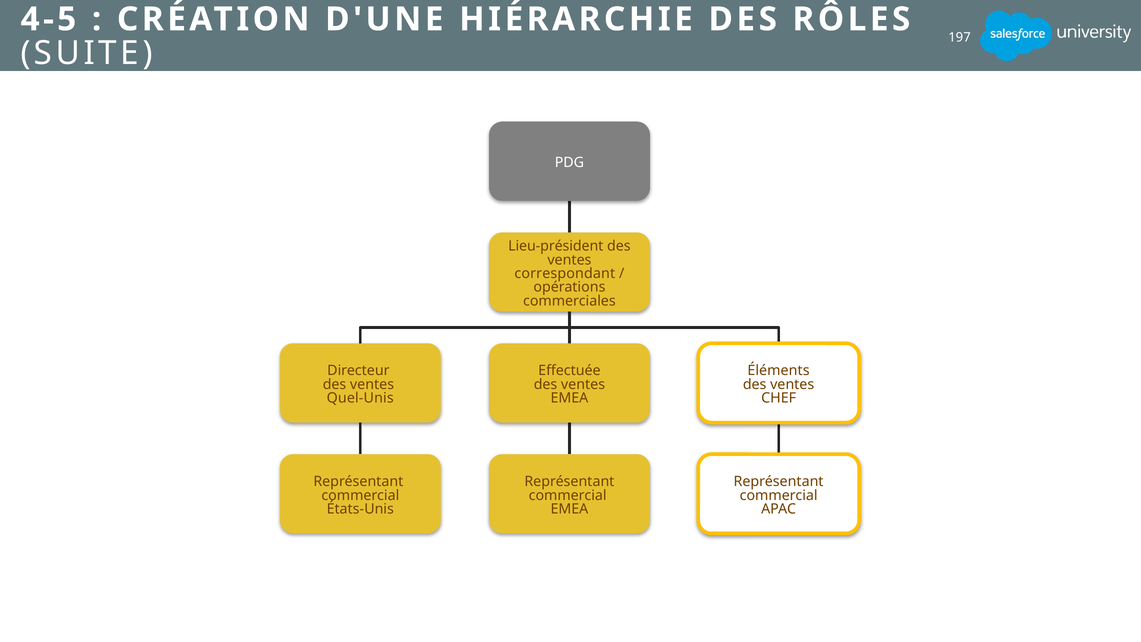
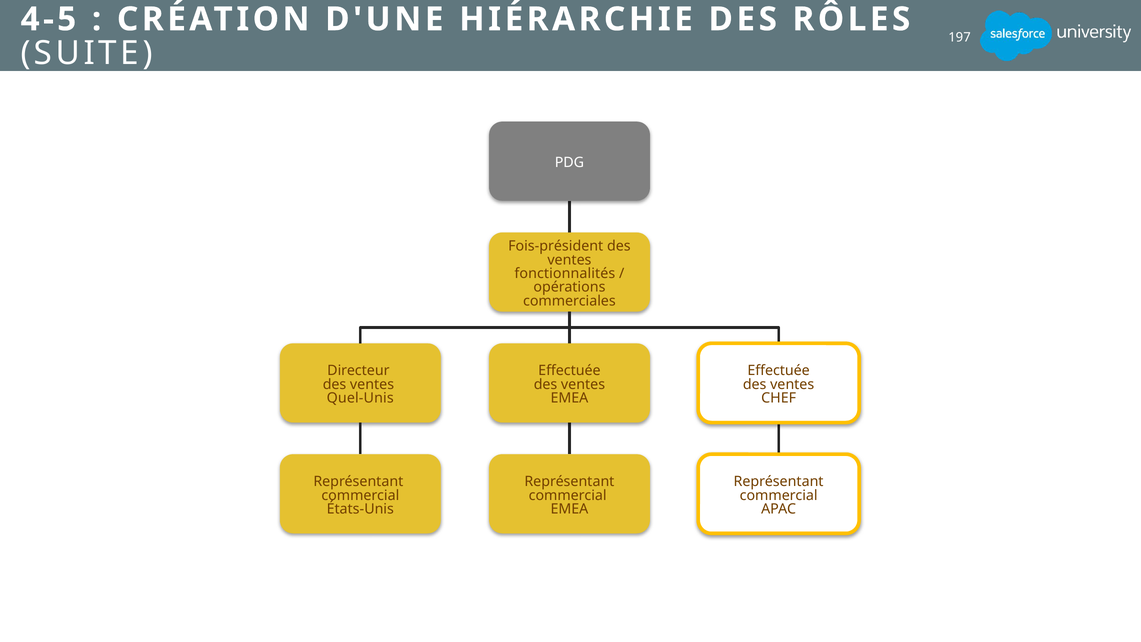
Lieu-président: Lieu-président -> Fois-président
correspondant: correspondant -> fonctionnalités
Éléments at (779, 371): Éléments -> Effectuée
